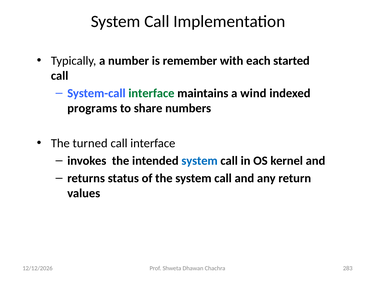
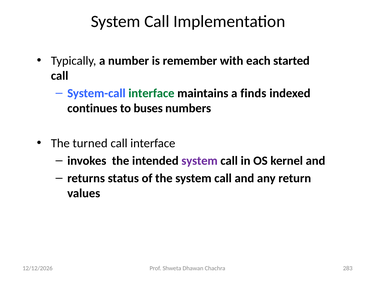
wind: wind -> finds
programs: programs -> continues
share: share -> buses
system at (200, 161) colour: blue -> purple
